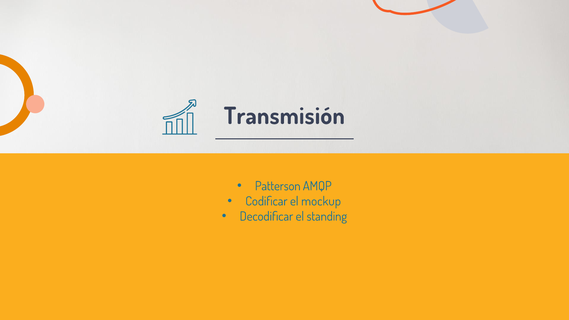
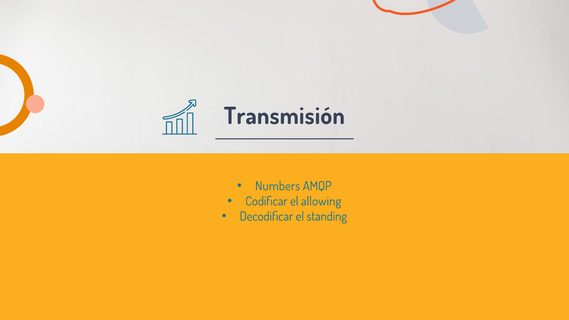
Patterson: Patterson -> Numbers
mockup: mockup -> allowing
